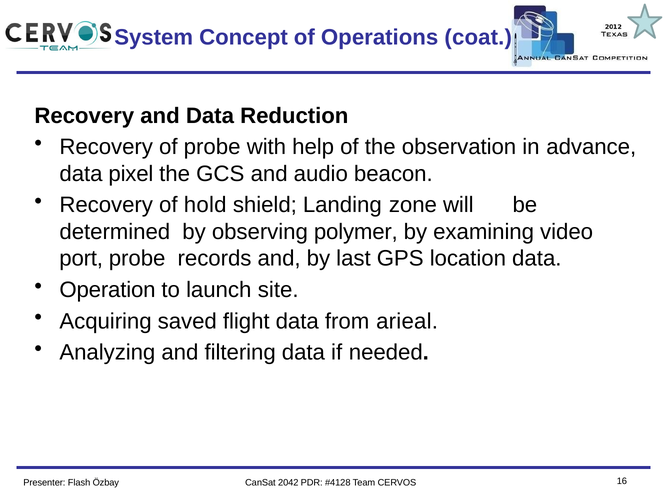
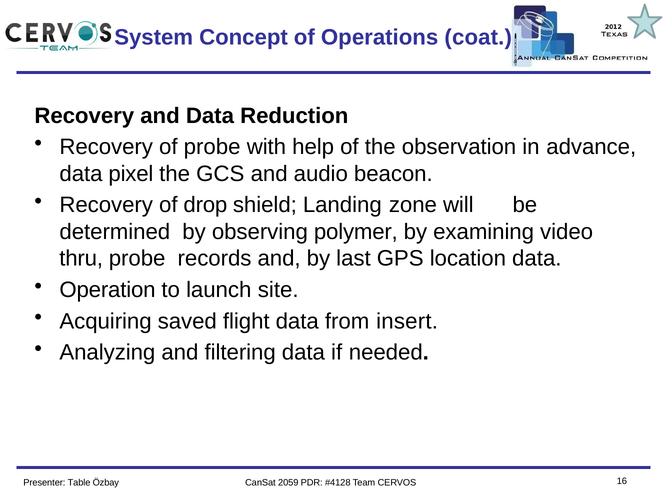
hold: hold -> drop
port: port -> thru
arieal: arieal -> insert
Flash: Flash -> Table
2042: 2042 -> 2059
